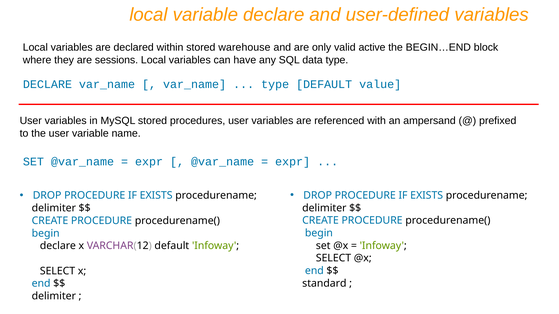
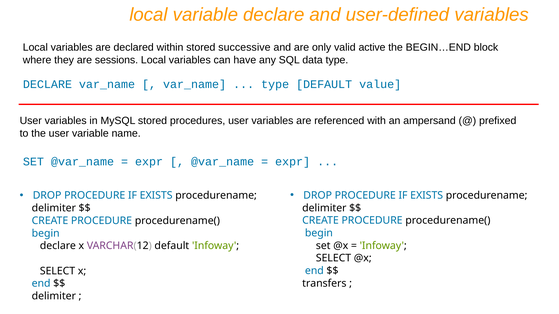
warehouse: warehouse -> successive
standard: standard -> transfers
